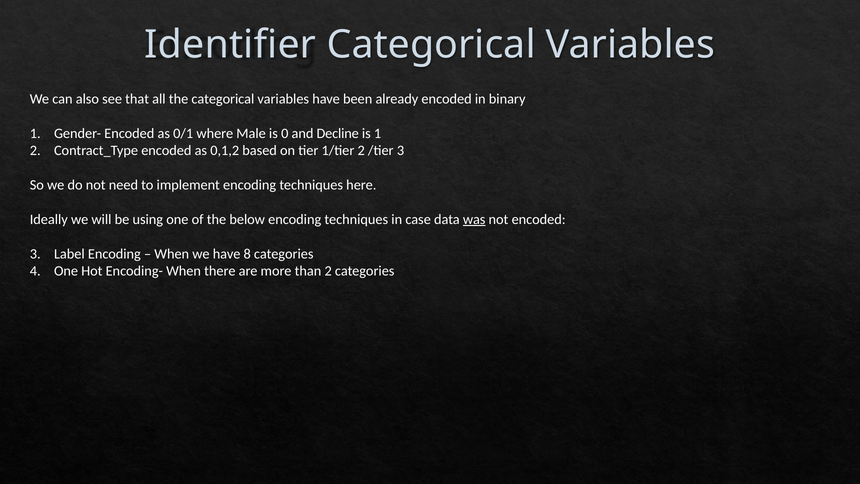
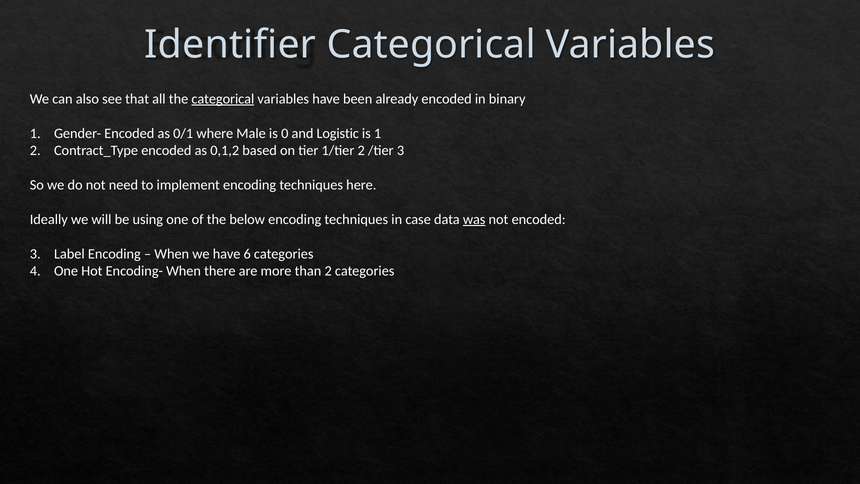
categorical at (223, 99) underline: none -> present
Decline: Decline -> Logistic
8: 8 -> 6
